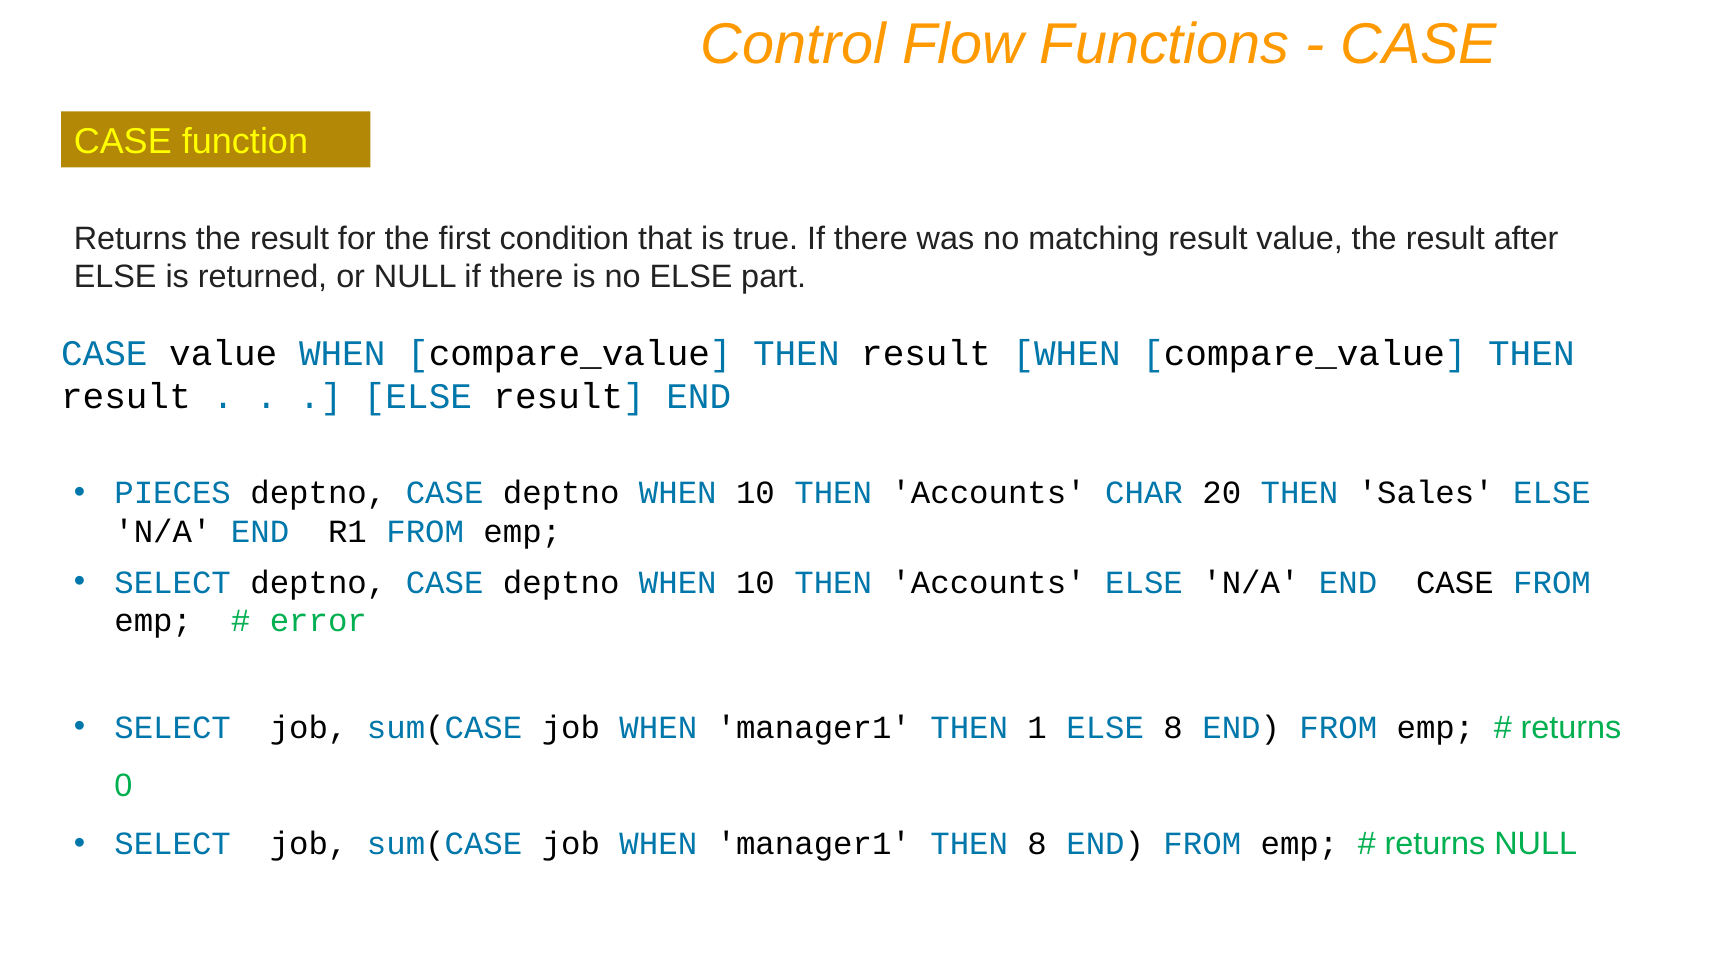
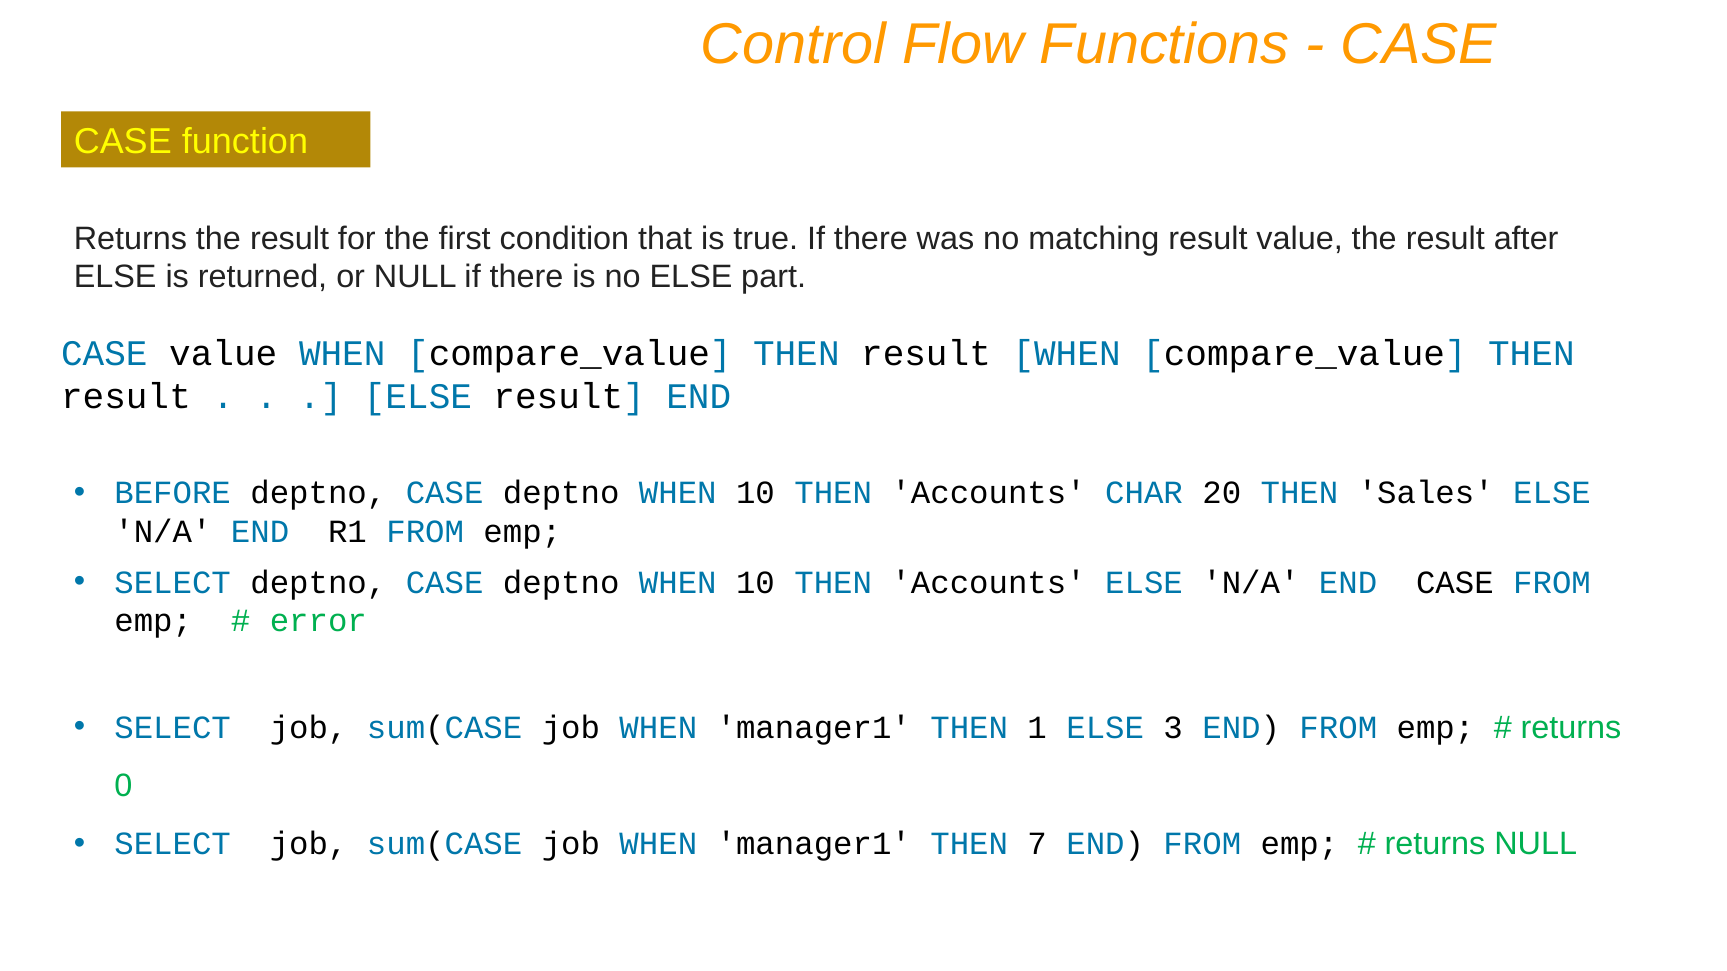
PIECES: PIECES -> BEFORE
ELSE 8: 8 -> 3
THEN 8: 8 -> 7
